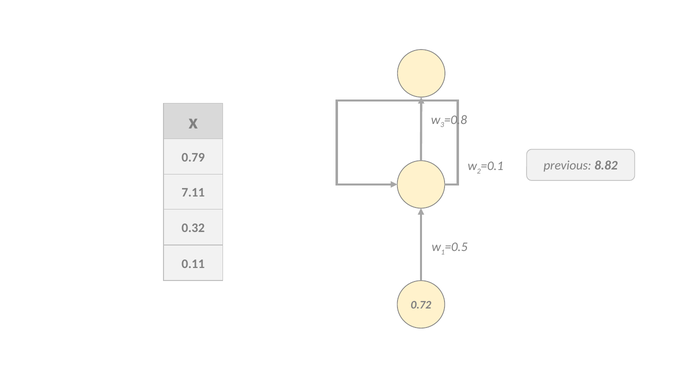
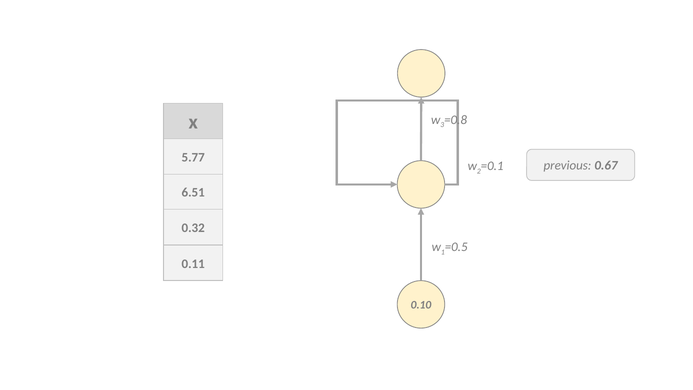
0.79: 0.79 -> 5.77
8.82: 8.82 -> 0.67
7.11: 7.11 -> 6.51
0.72: 0.72 -> 0.10
